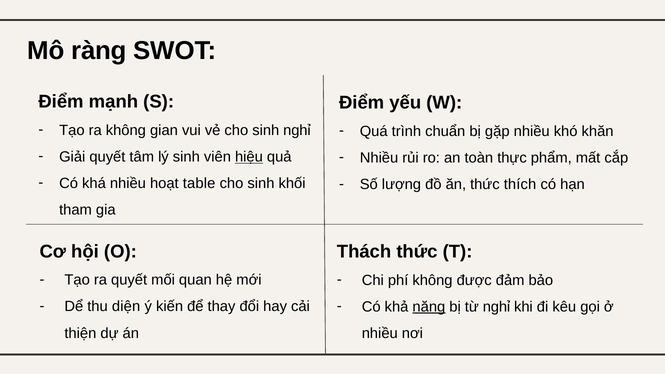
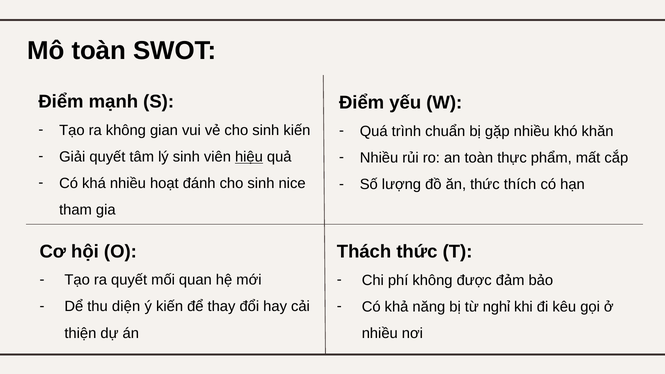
Mô ràng: ràng -> toàn
sinh nghỉ: nghỉ -> kiến
table: table -> đánh
khối: khối -> nice
năng underline: present -> none
